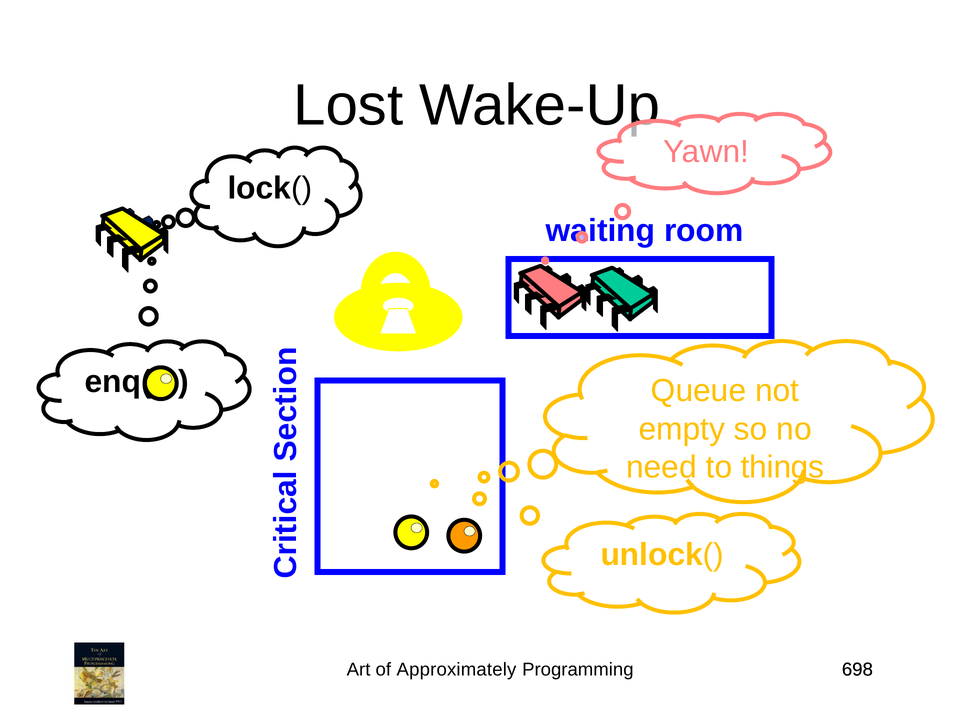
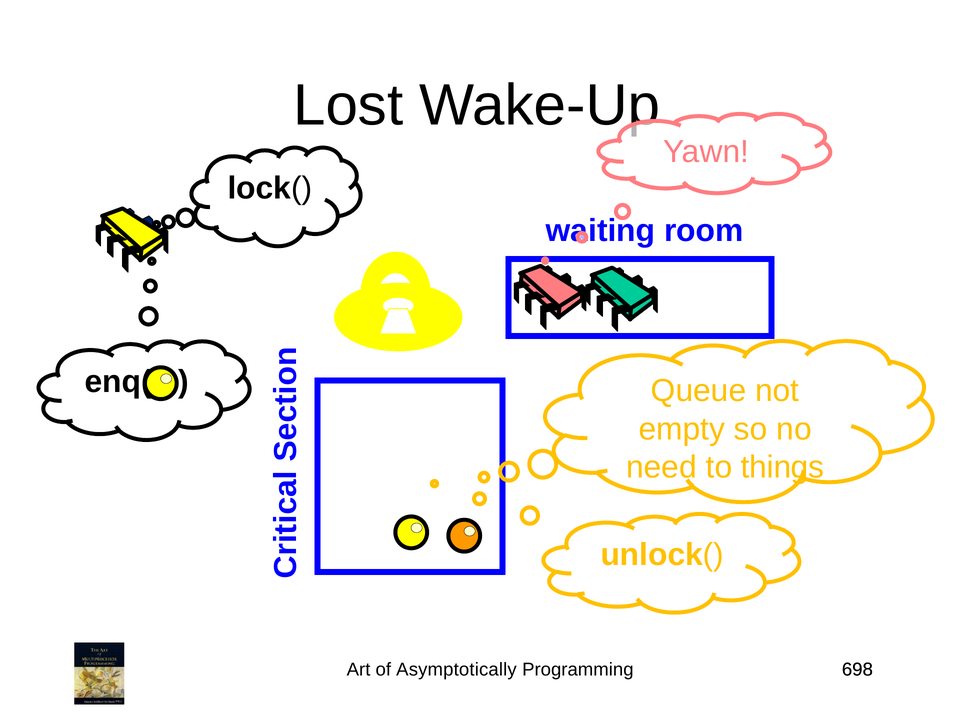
Approximately: Approximately -> Asymptotically
